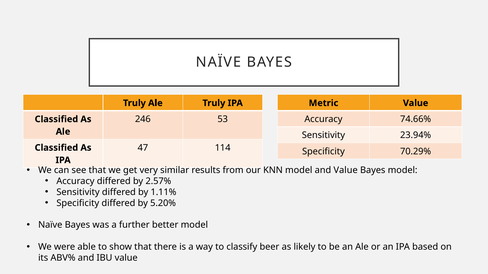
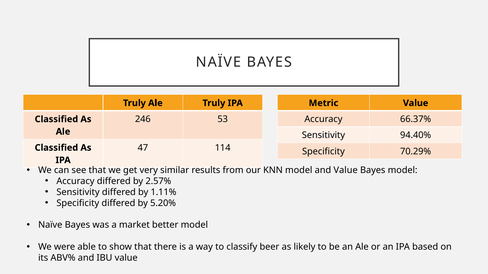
74.66%: 74.66% -> 66.37%
23.94%: 23.94% -> 94.40%
further: further -> market
